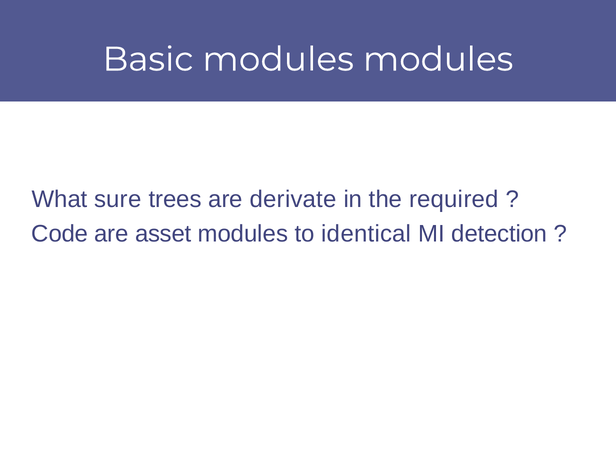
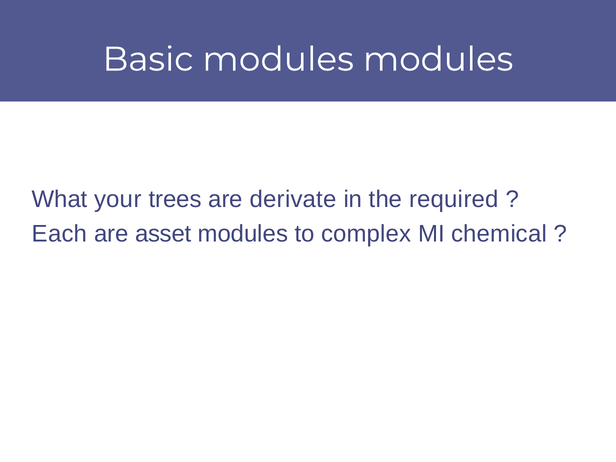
sure: sure -> your
Code: Code -> Each
identical: identical -> complex
detection: detection -> chemical
